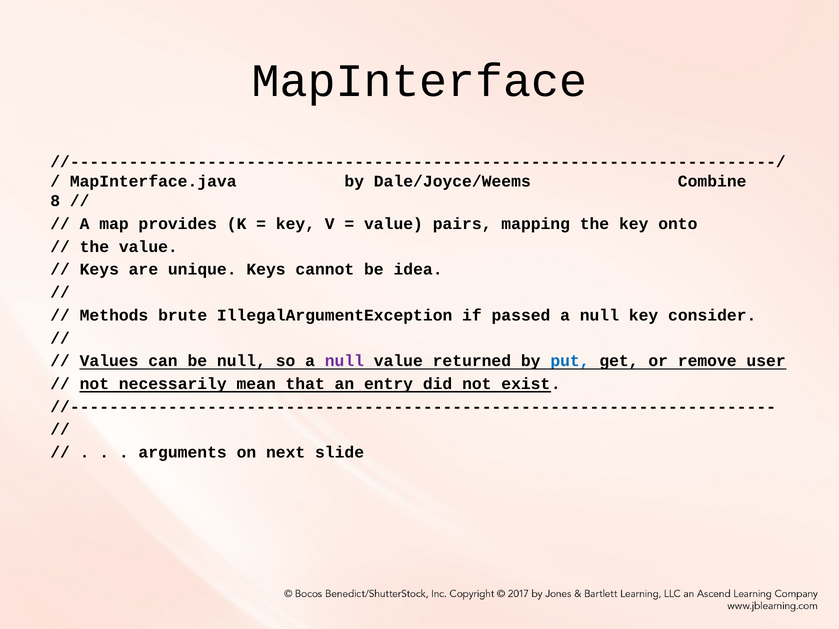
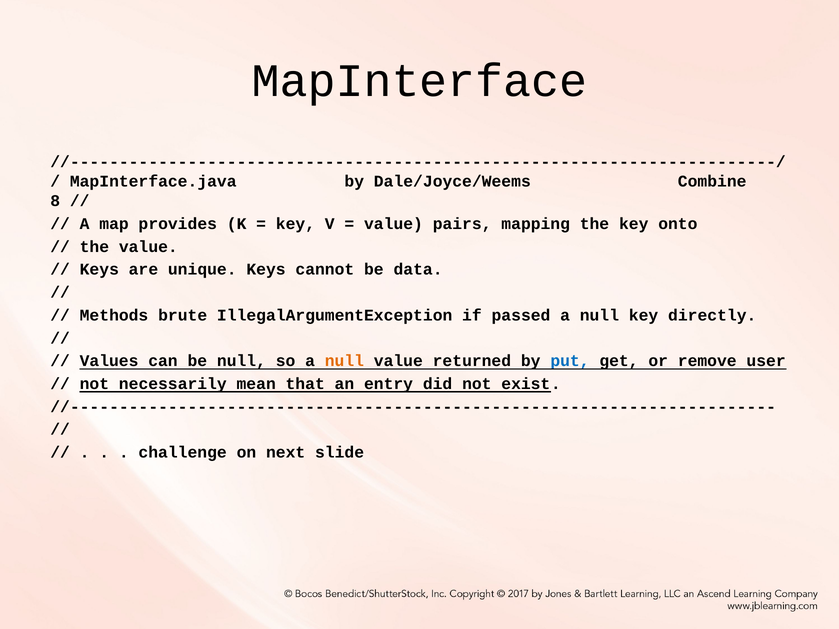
idea: idea -> data
consider: consider -> directly
null at (344, 361) colour: purple -> orange
arguments: arguments -> challenge
